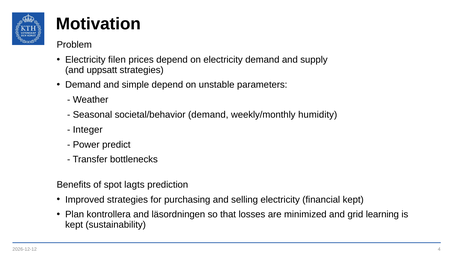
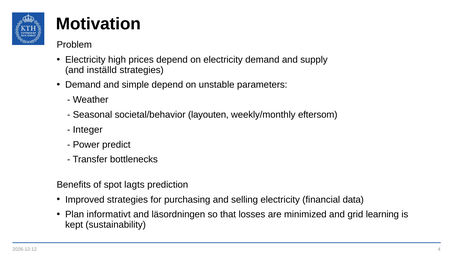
filen: filen -> high
uppsatt: uppsatt -> inställd
societal/behavior demand: demand -> layouten
humidity: humidity -> eftersom
financial kept: kept -> data
kontrollera: kontrollera -> informativt
